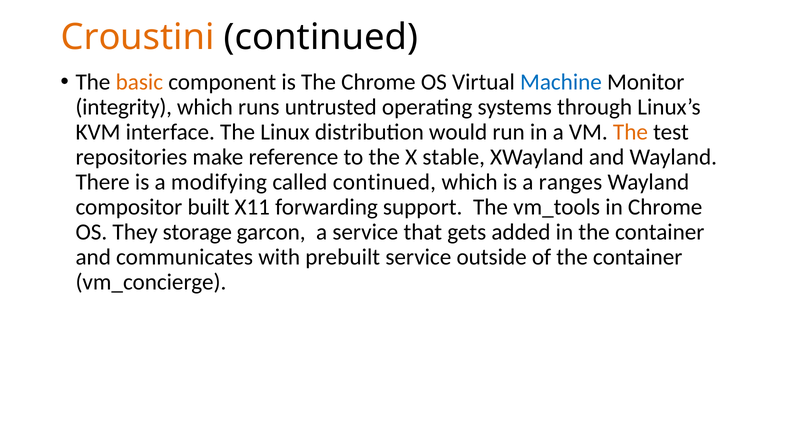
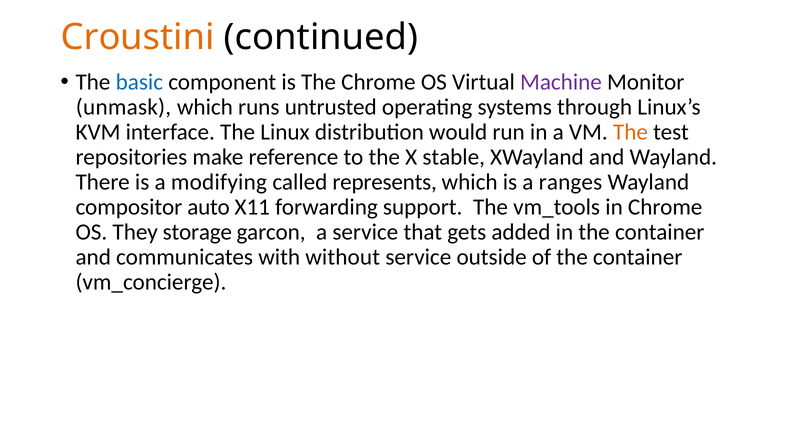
basic colour: orange -> blue
Machine colour: blue -> purple
integrity: integrity -> unmask
called continued: continued -> represents
built: built -> auto
prebuilt: prebuilt -> without
